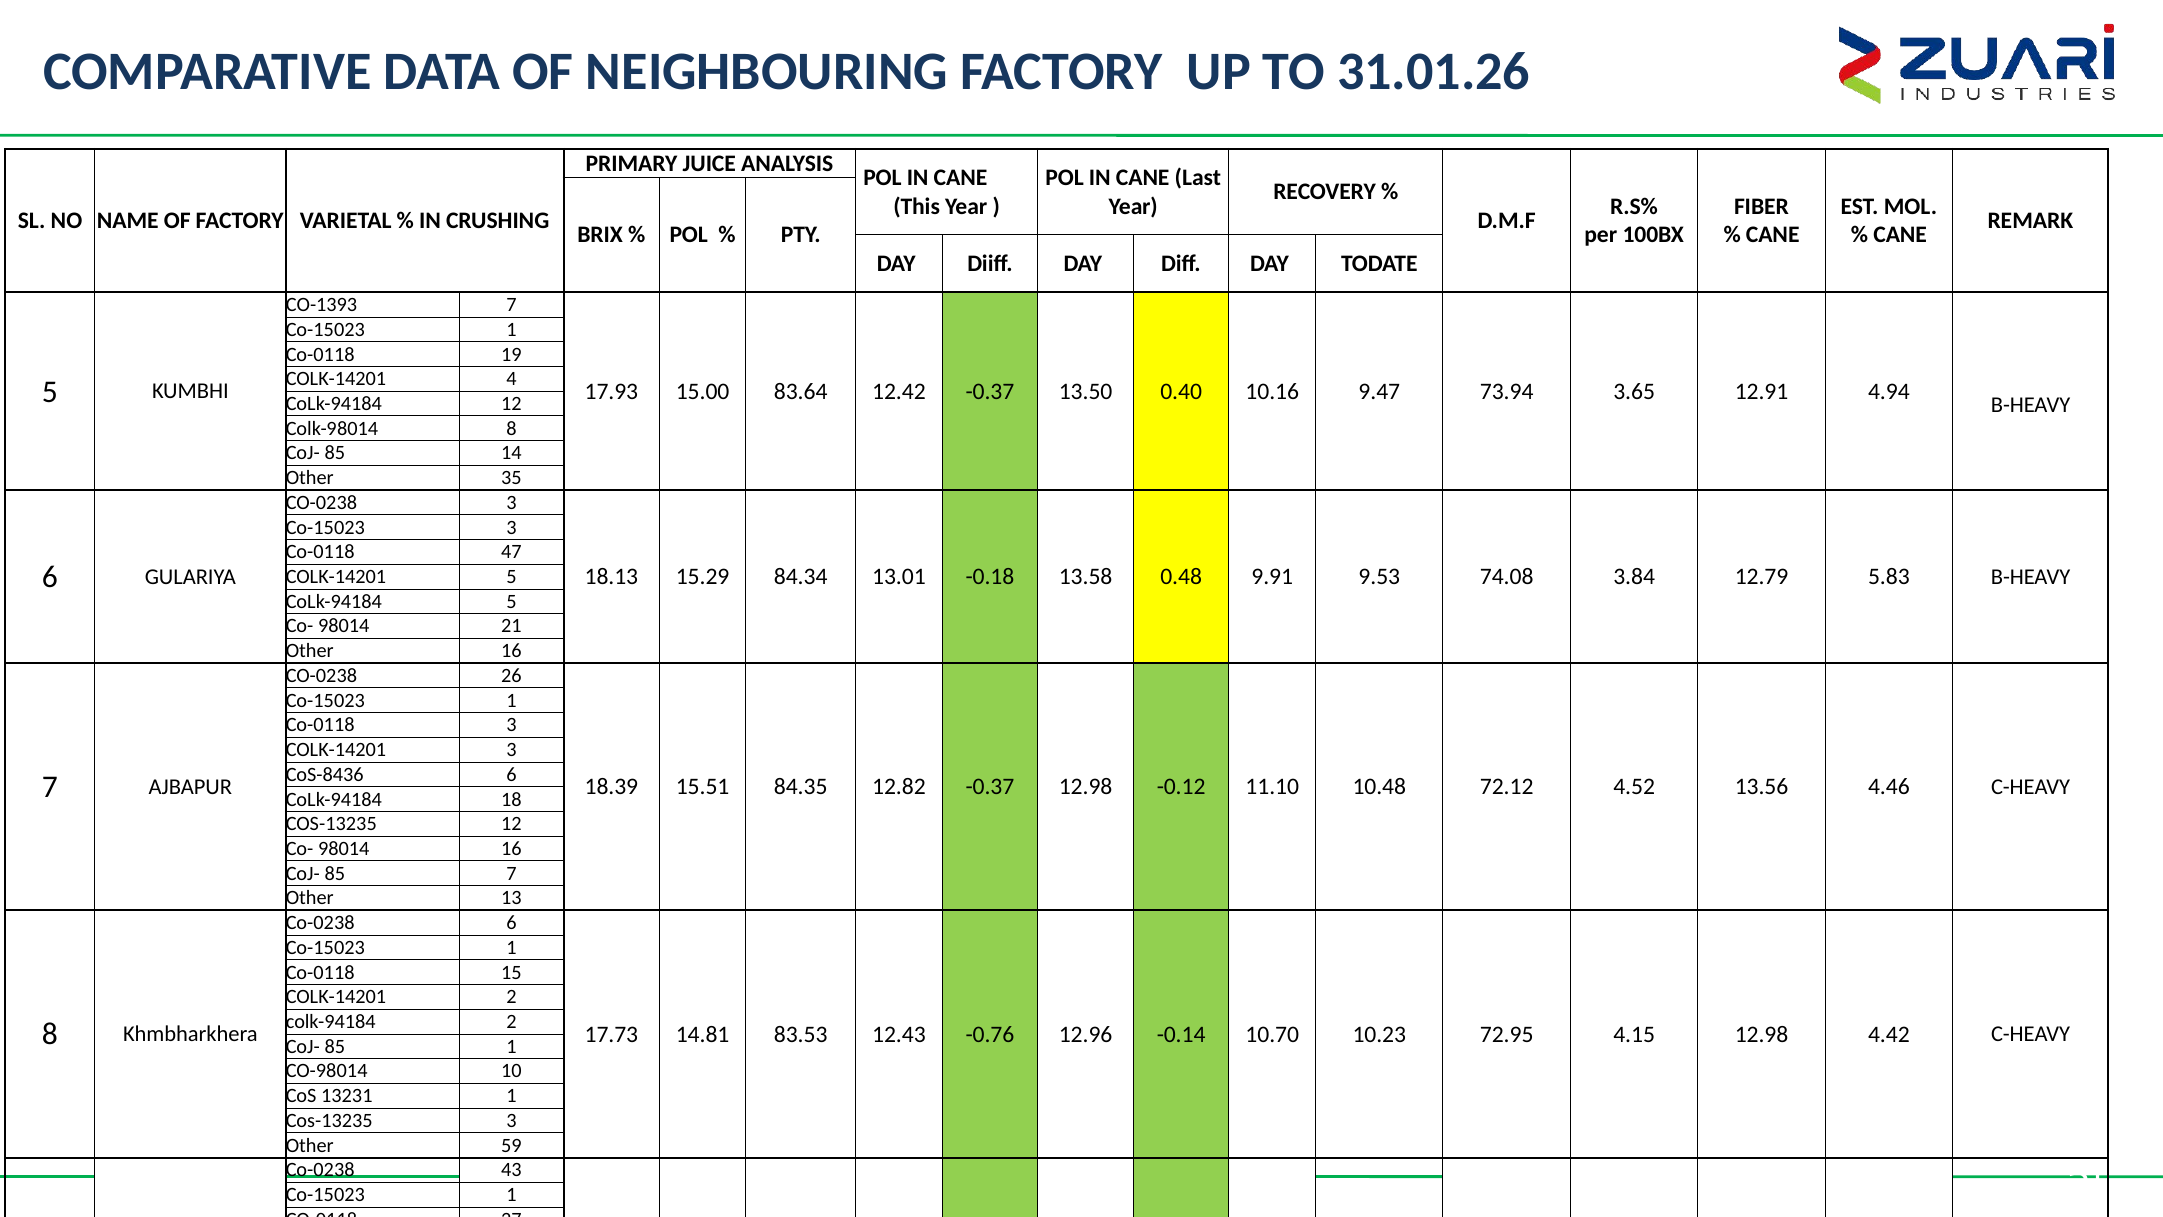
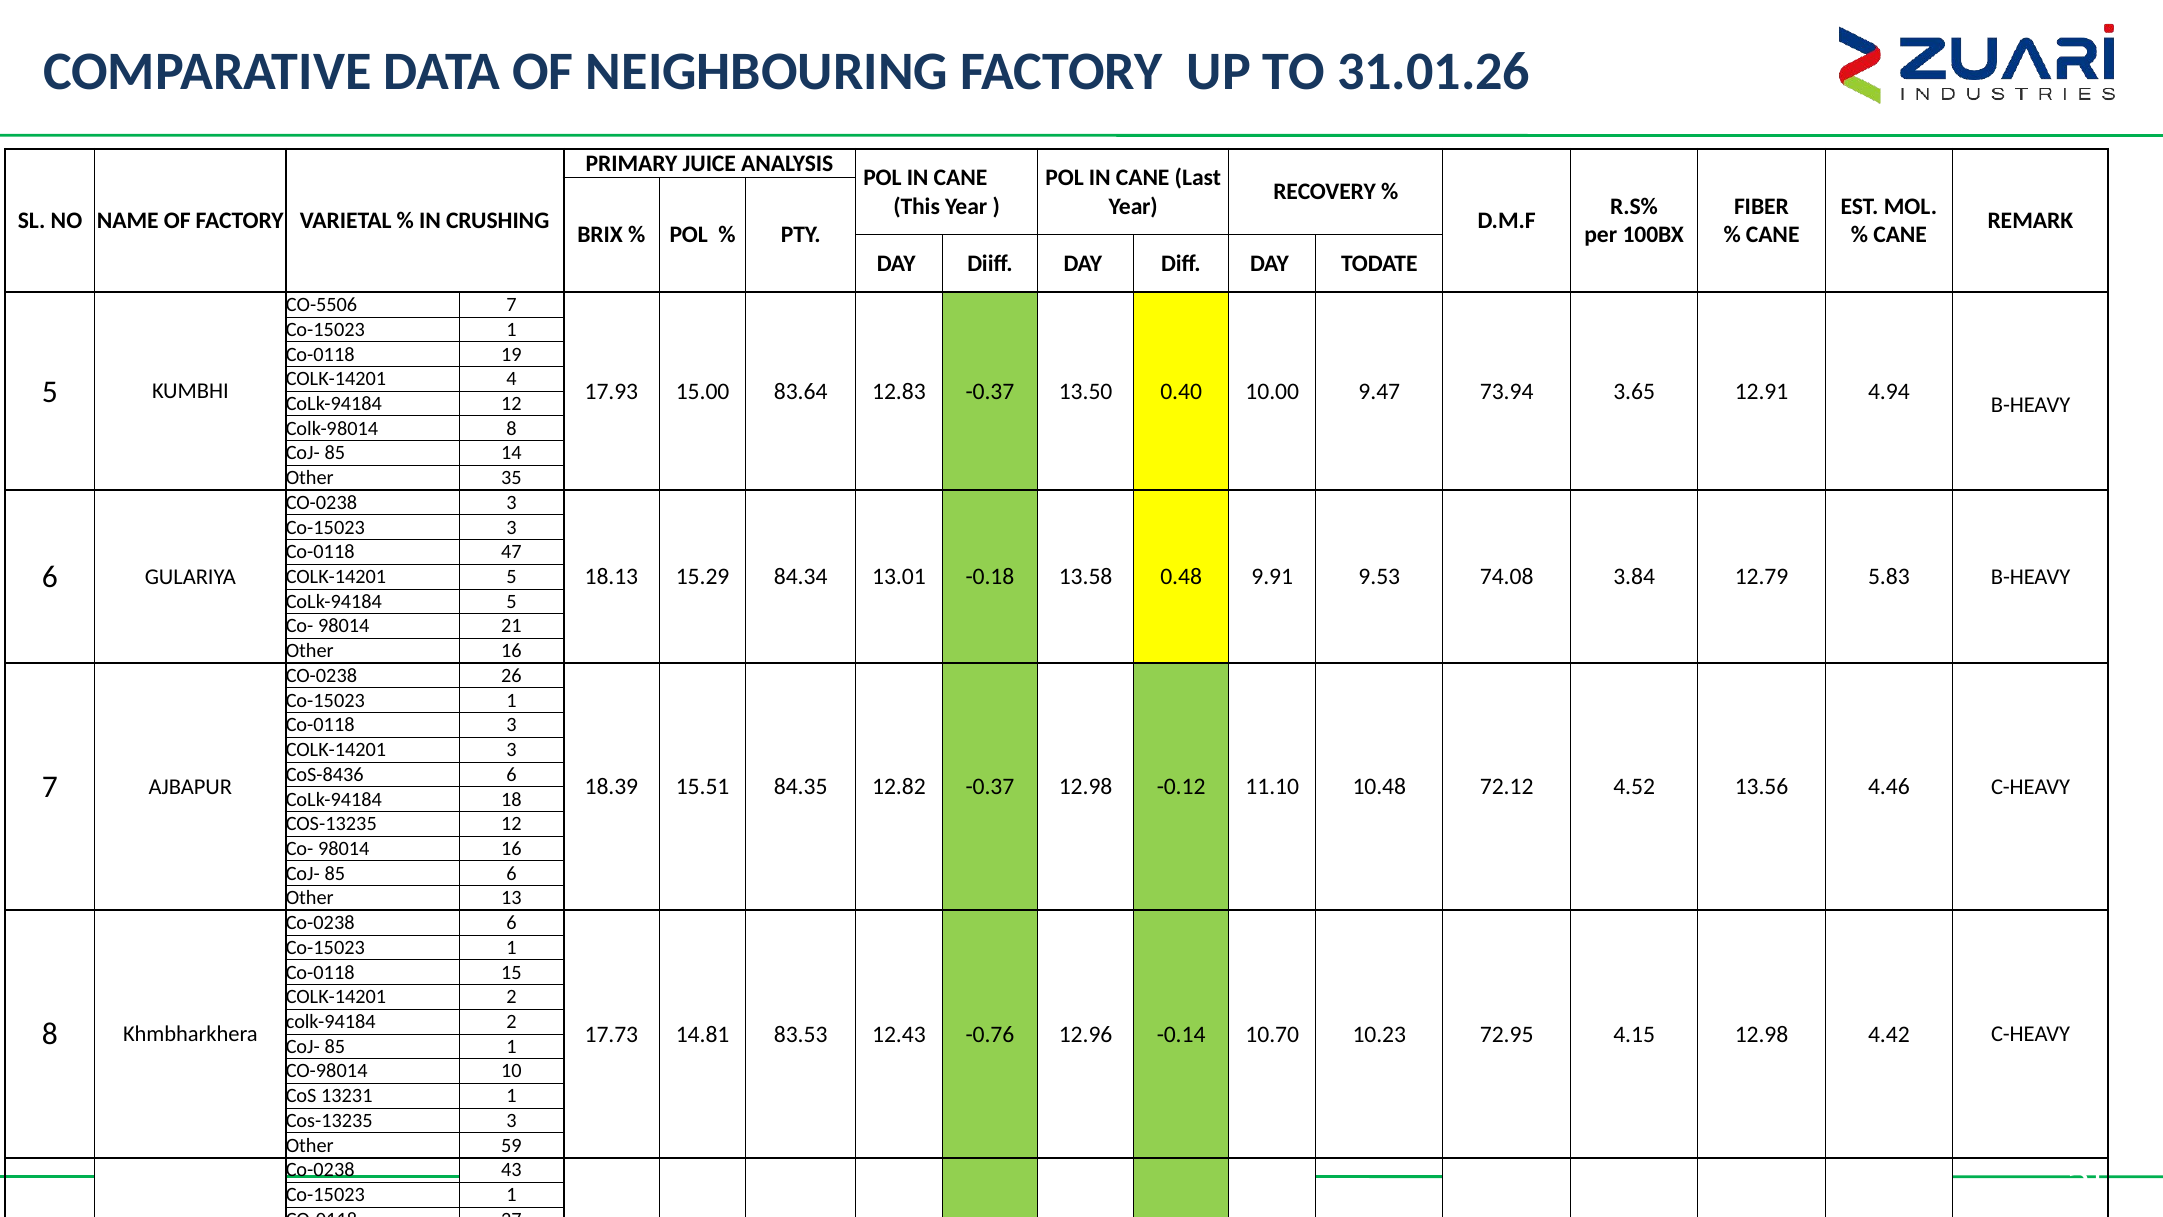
CO-1393: CO-1393 -> CO-5506
12.42: 12.42 -> 12.83
10.16: 10.16 -> 10.00
85 7: 7 -> 6
